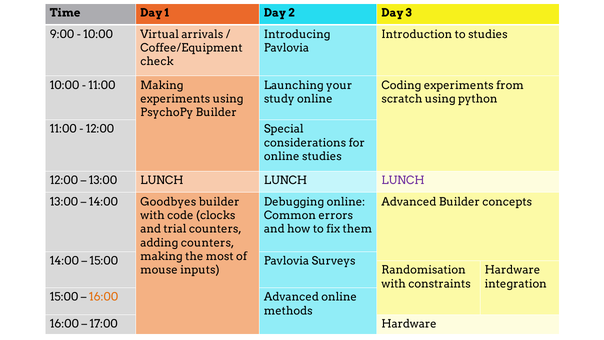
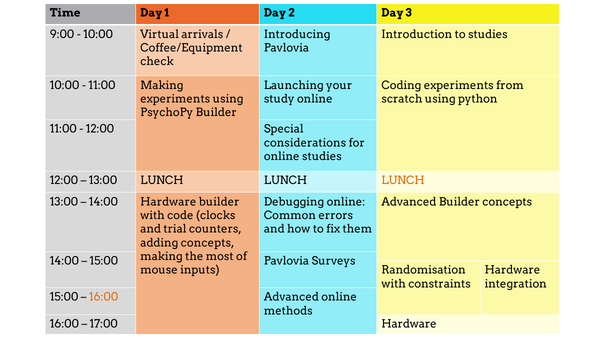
LUNCH at (403, 181) colour: purple -> orange
14:00 Goodbyes: Goodbyes -> Hardware
adding counters: counters -> concepts
